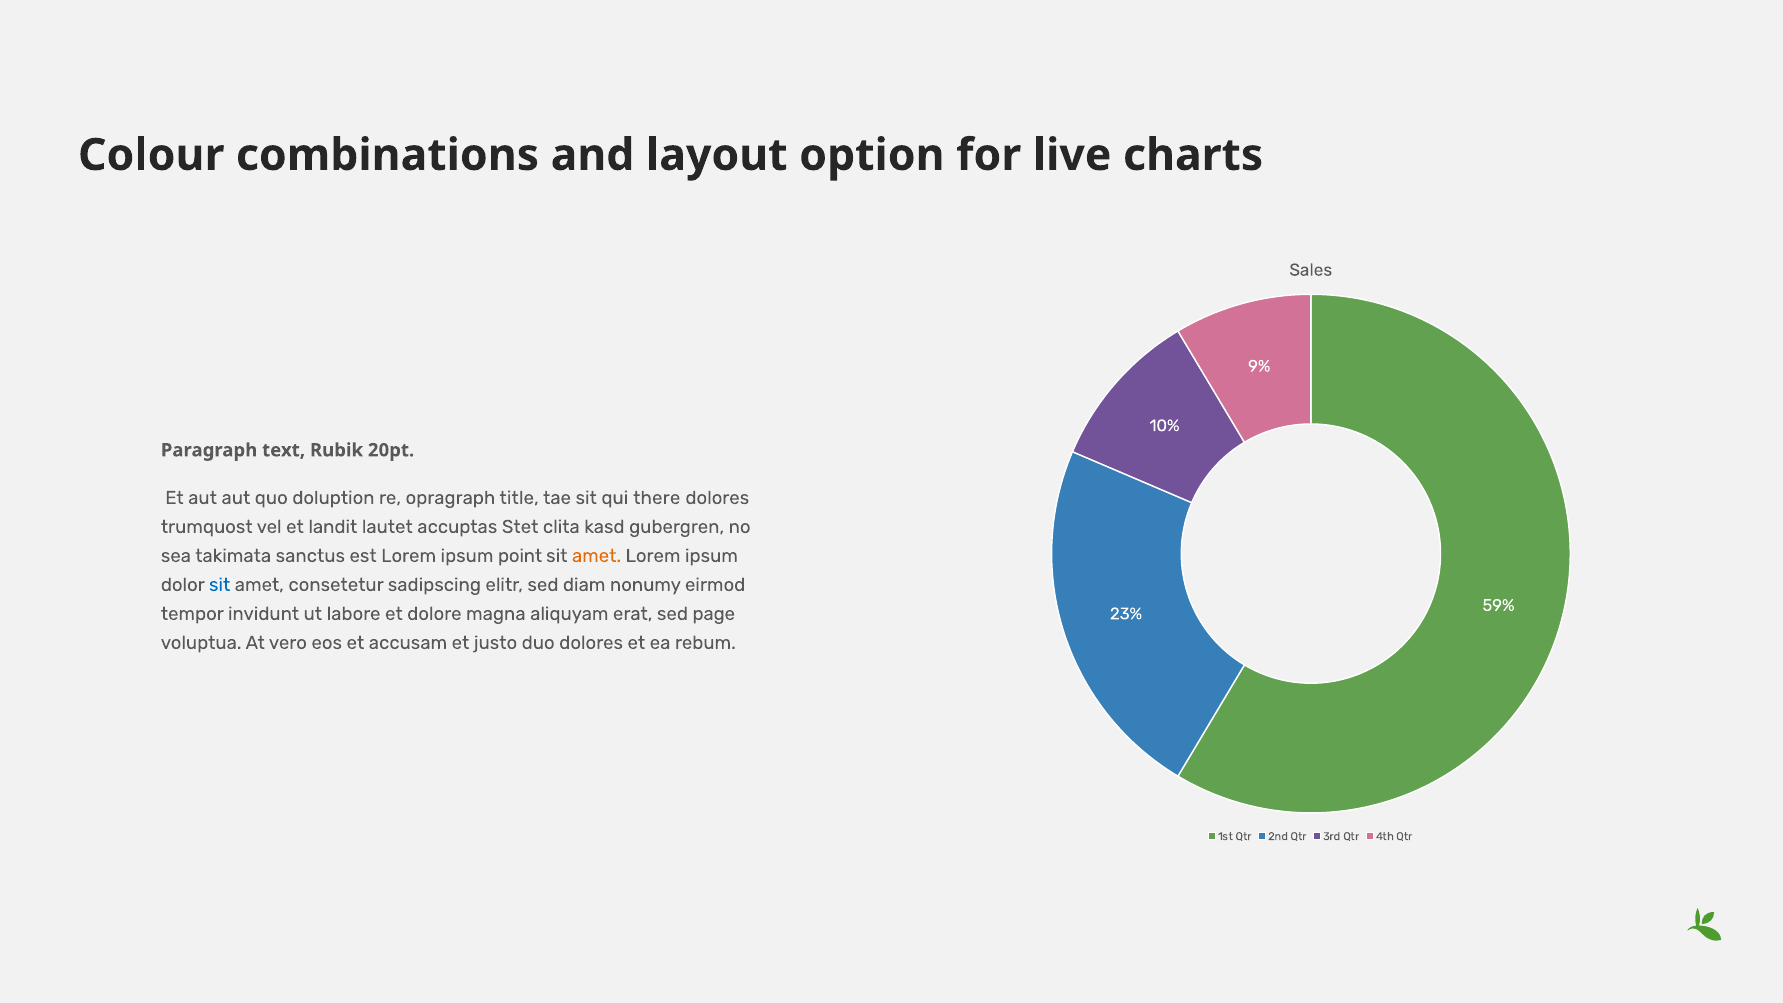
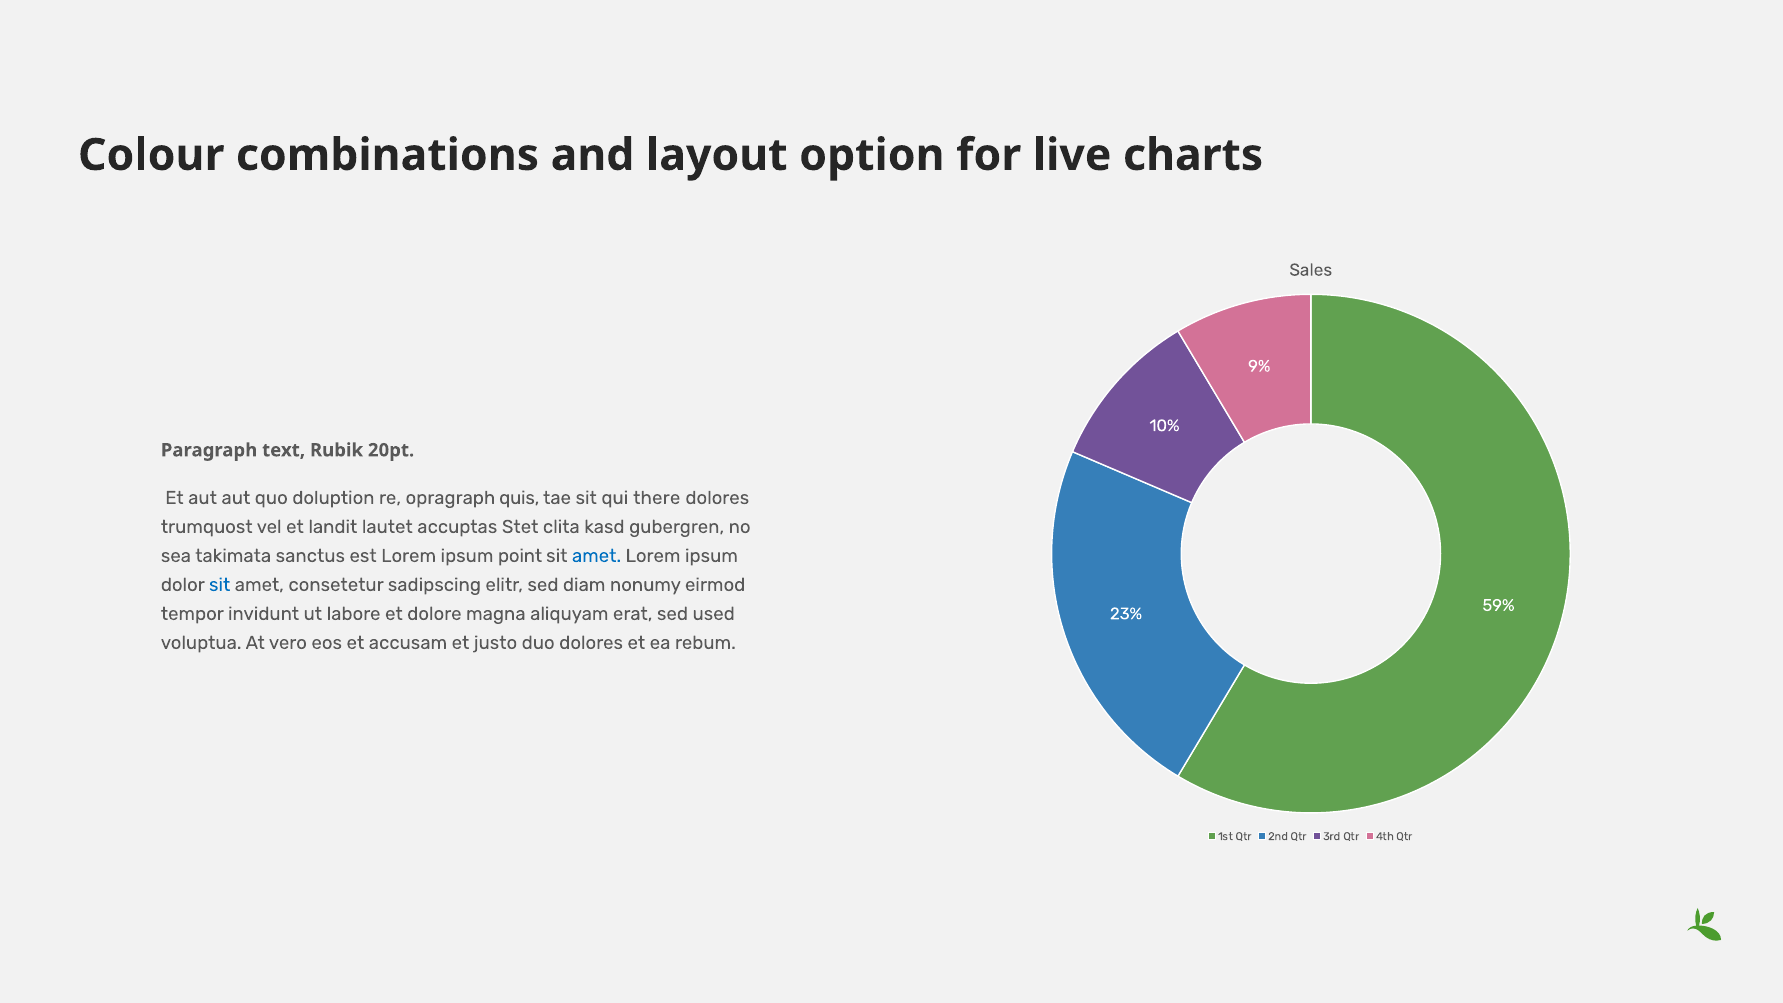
title: title -> quis
amet at (596, 556) colour: orange -> blue
page: page -> used
